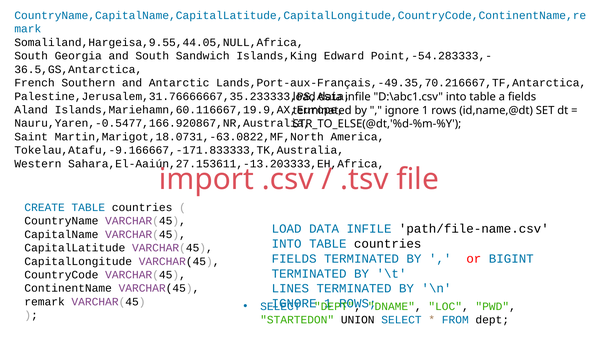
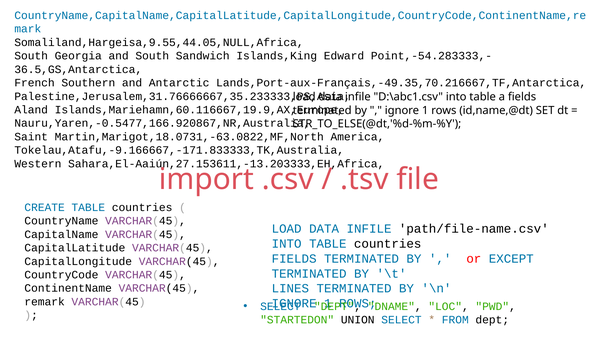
BIGINT: BIGINT -> EXCEPT
